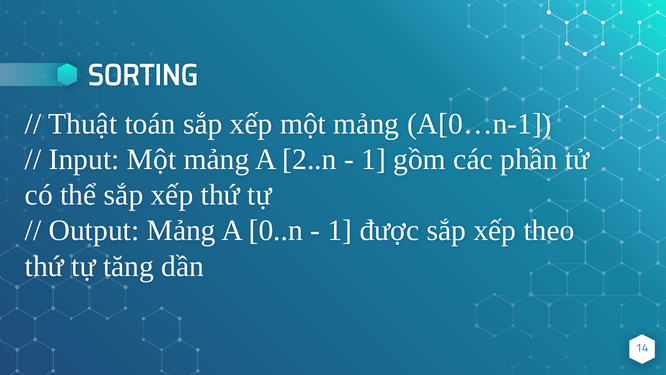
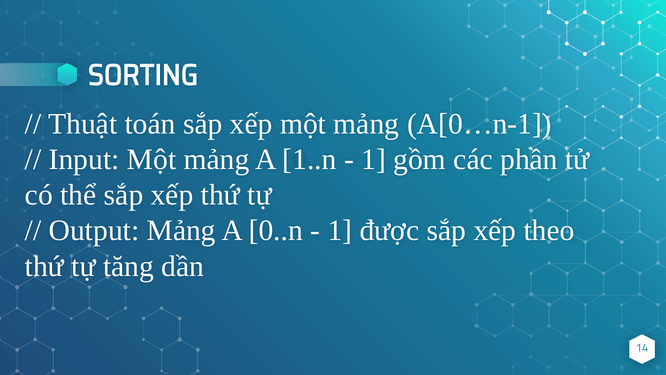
2..n: 2..n -> 1..n
